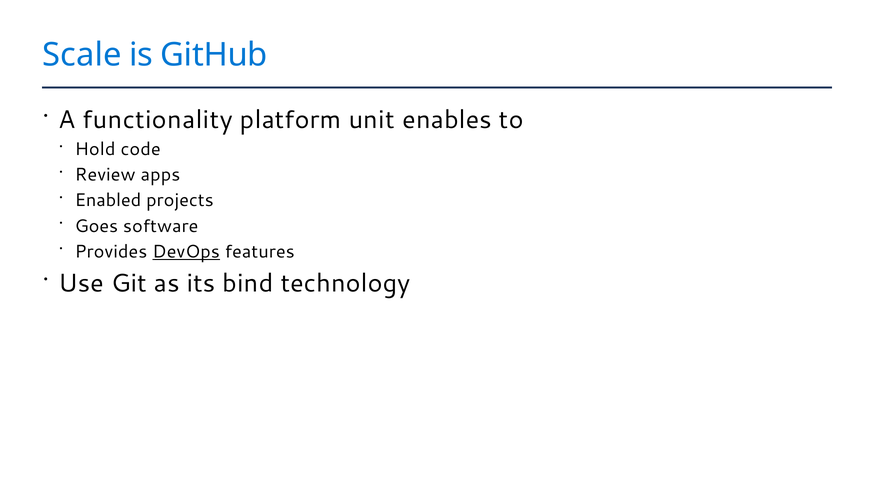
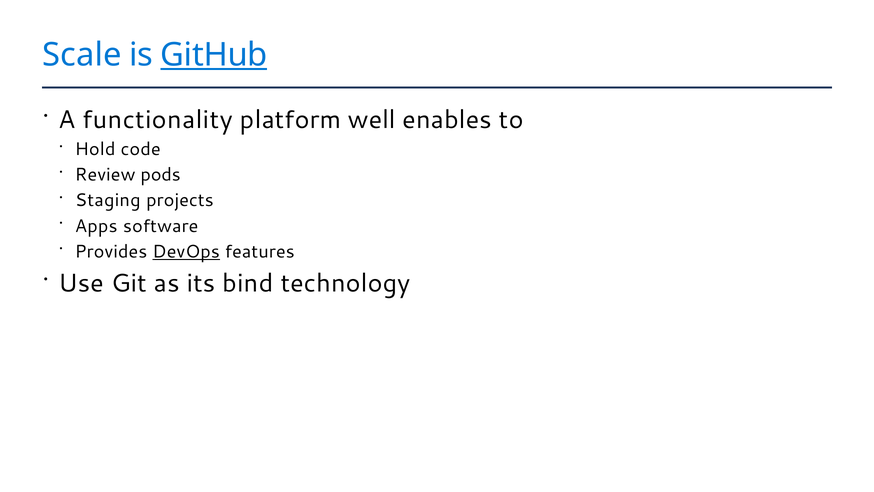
GitHub underline: none -> present
unit: unit -> well
apps: apps -> pods
Enabled: Enabled -> Staging
Goes: Goes -> Apps
